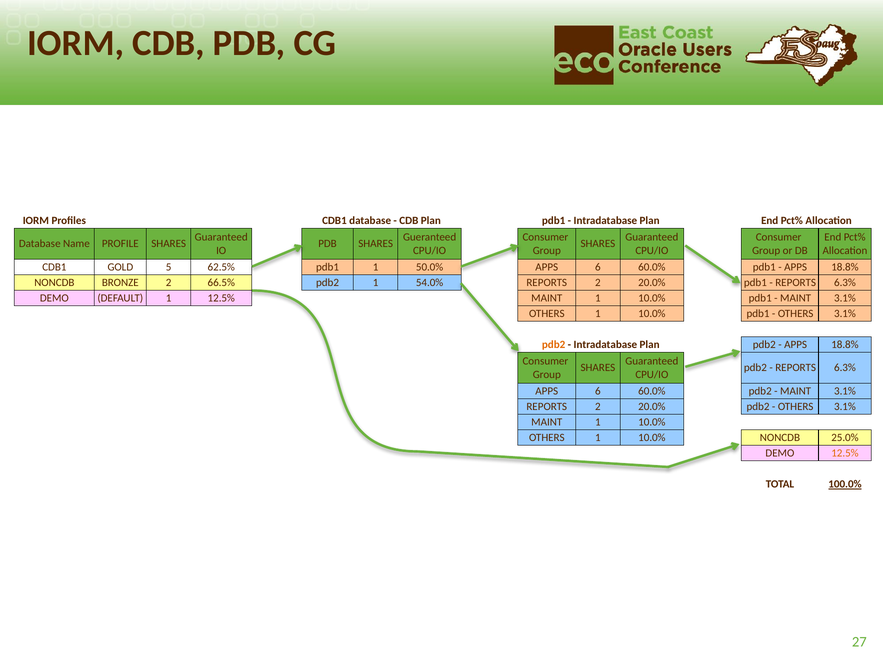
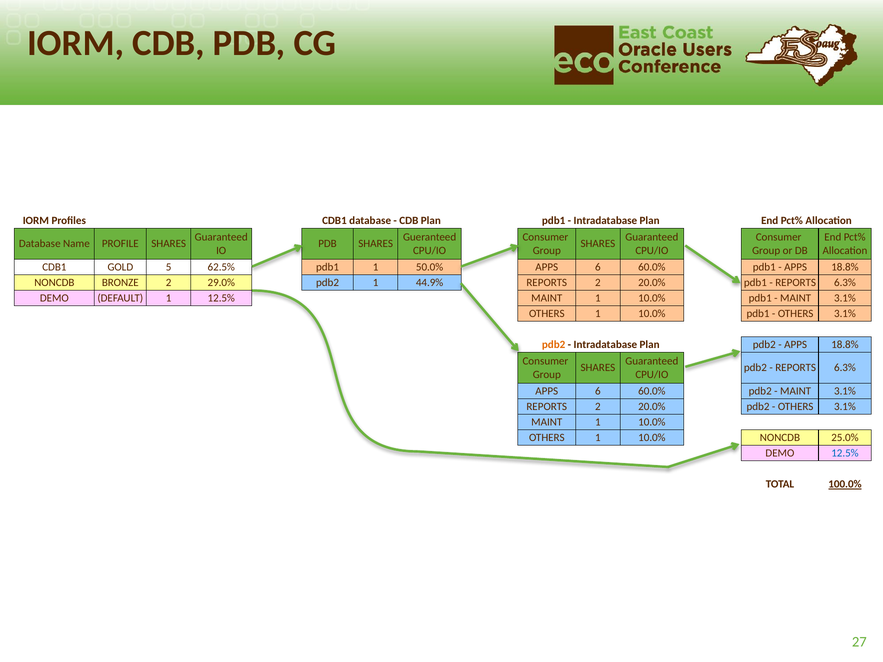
66.5%: 66.5% -> 29.0%
54.0%: 54.0% -> 44.9%
12.5% at (845, 453) colour: orange -> blue
